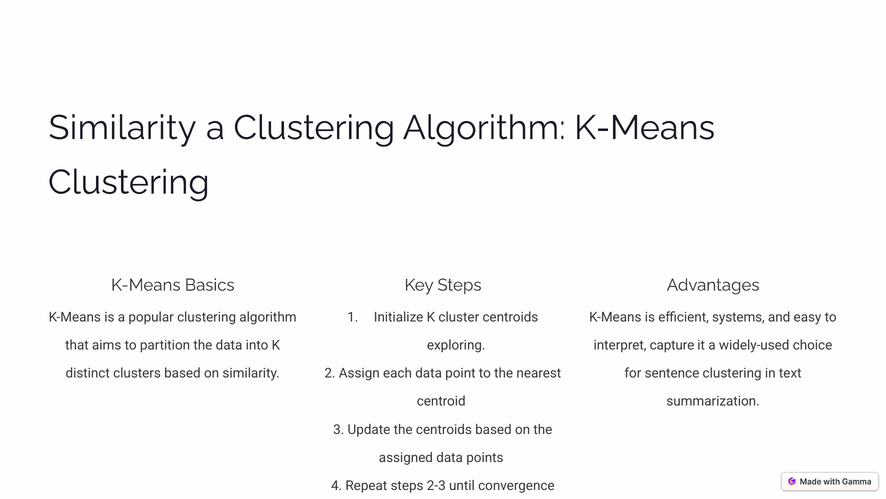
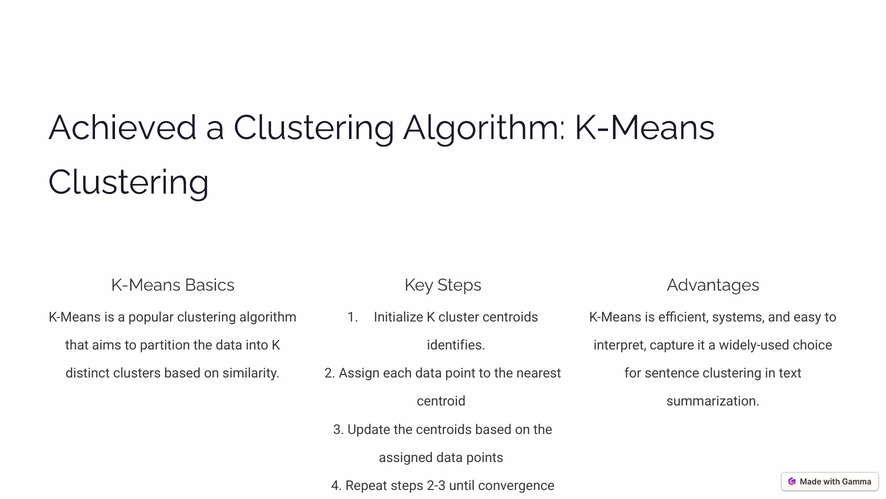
Similarity at (123, 128): Similarity -> Achieved
exploring: exploring -> identifies
